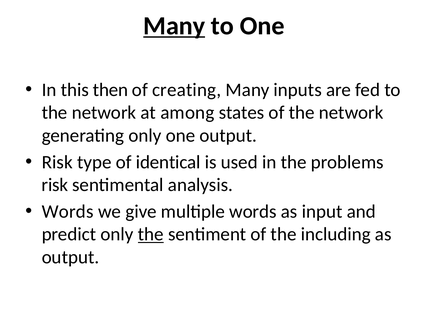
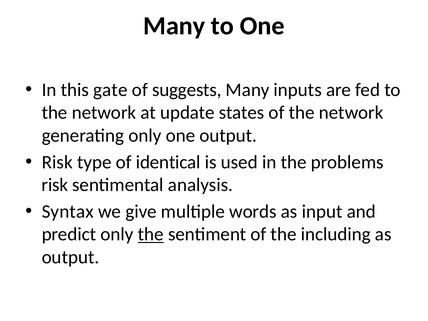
Many at (174, 26) underline: present -> none
then: then -> gate
creating: creating -> suggests
among: among -> update
Words at (68, 212): Words -> Syntax
